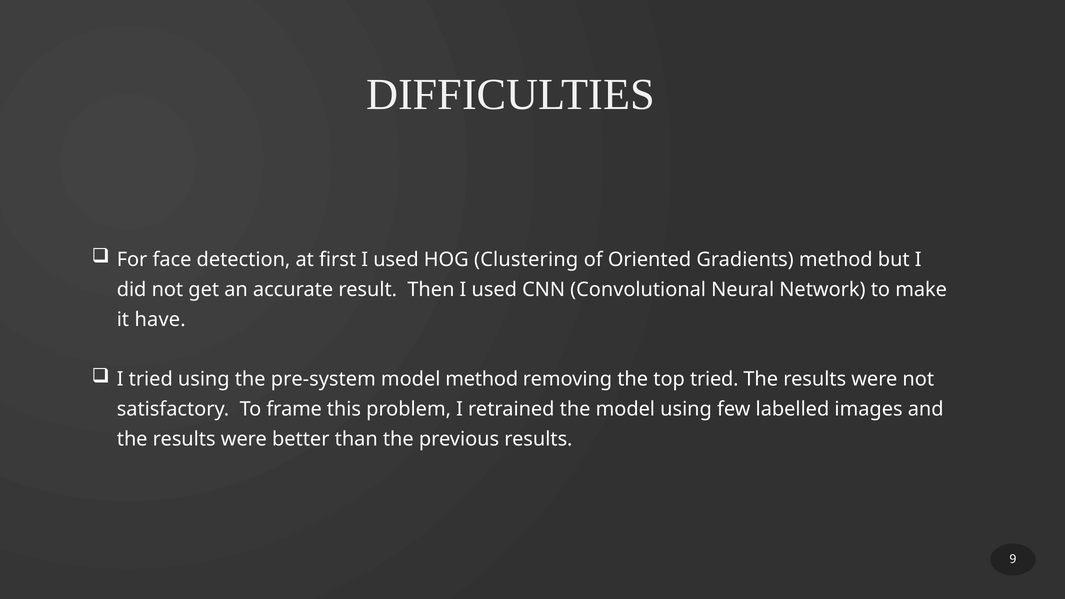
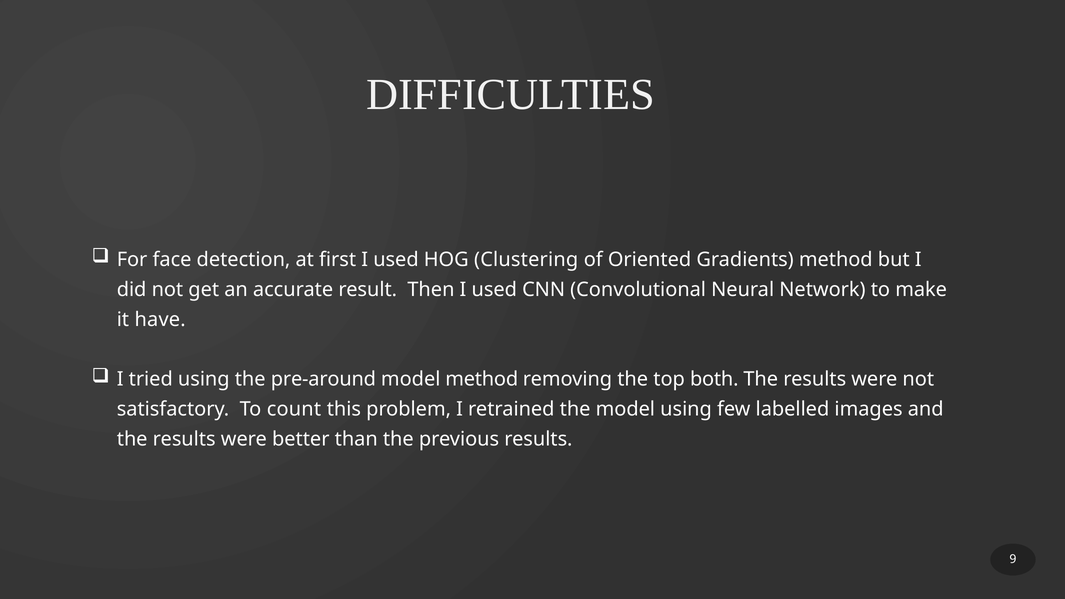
pre-system: pre-system -> pre-around
top tried: tried -> both
frame: frame -> count
